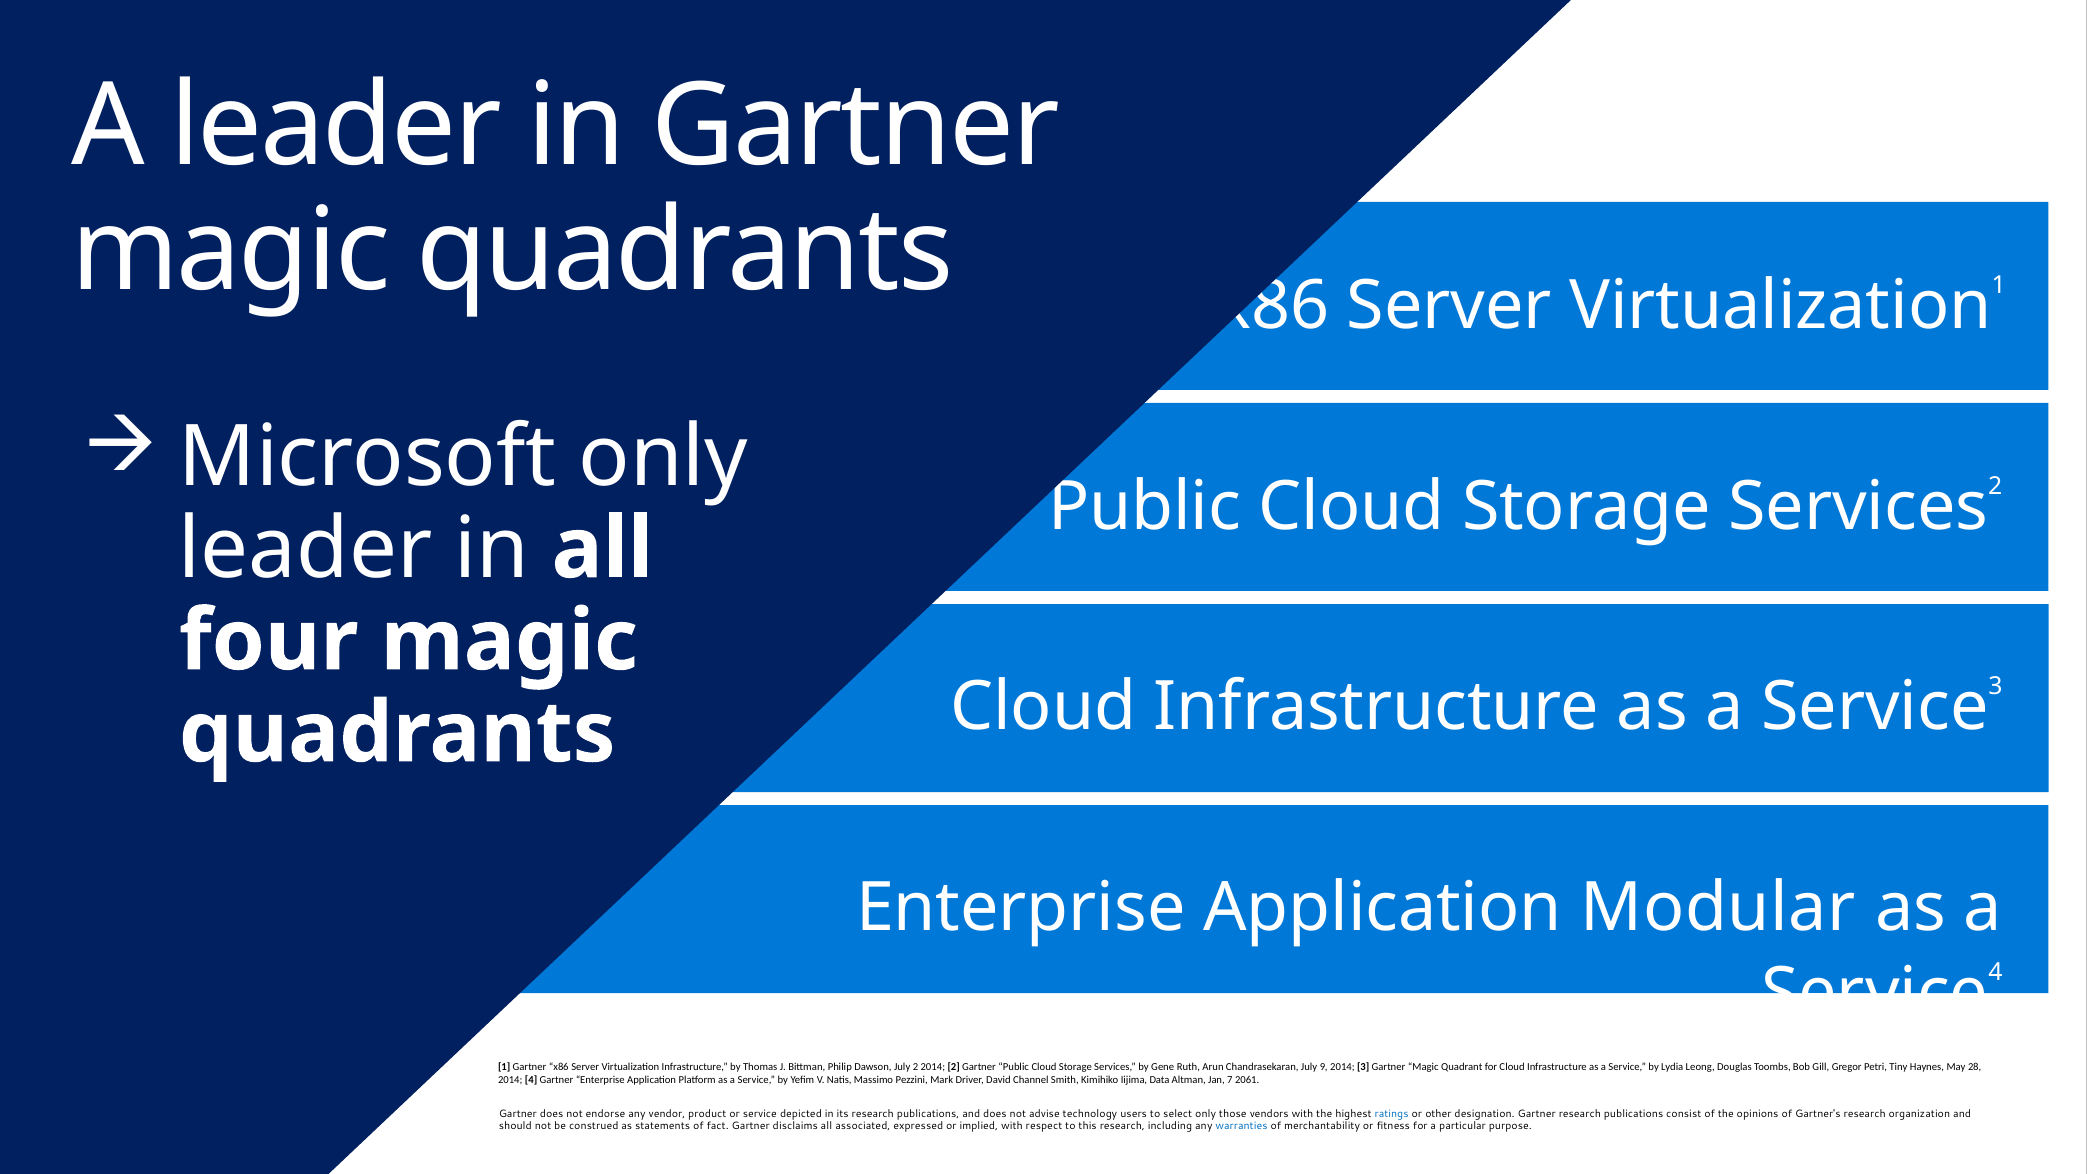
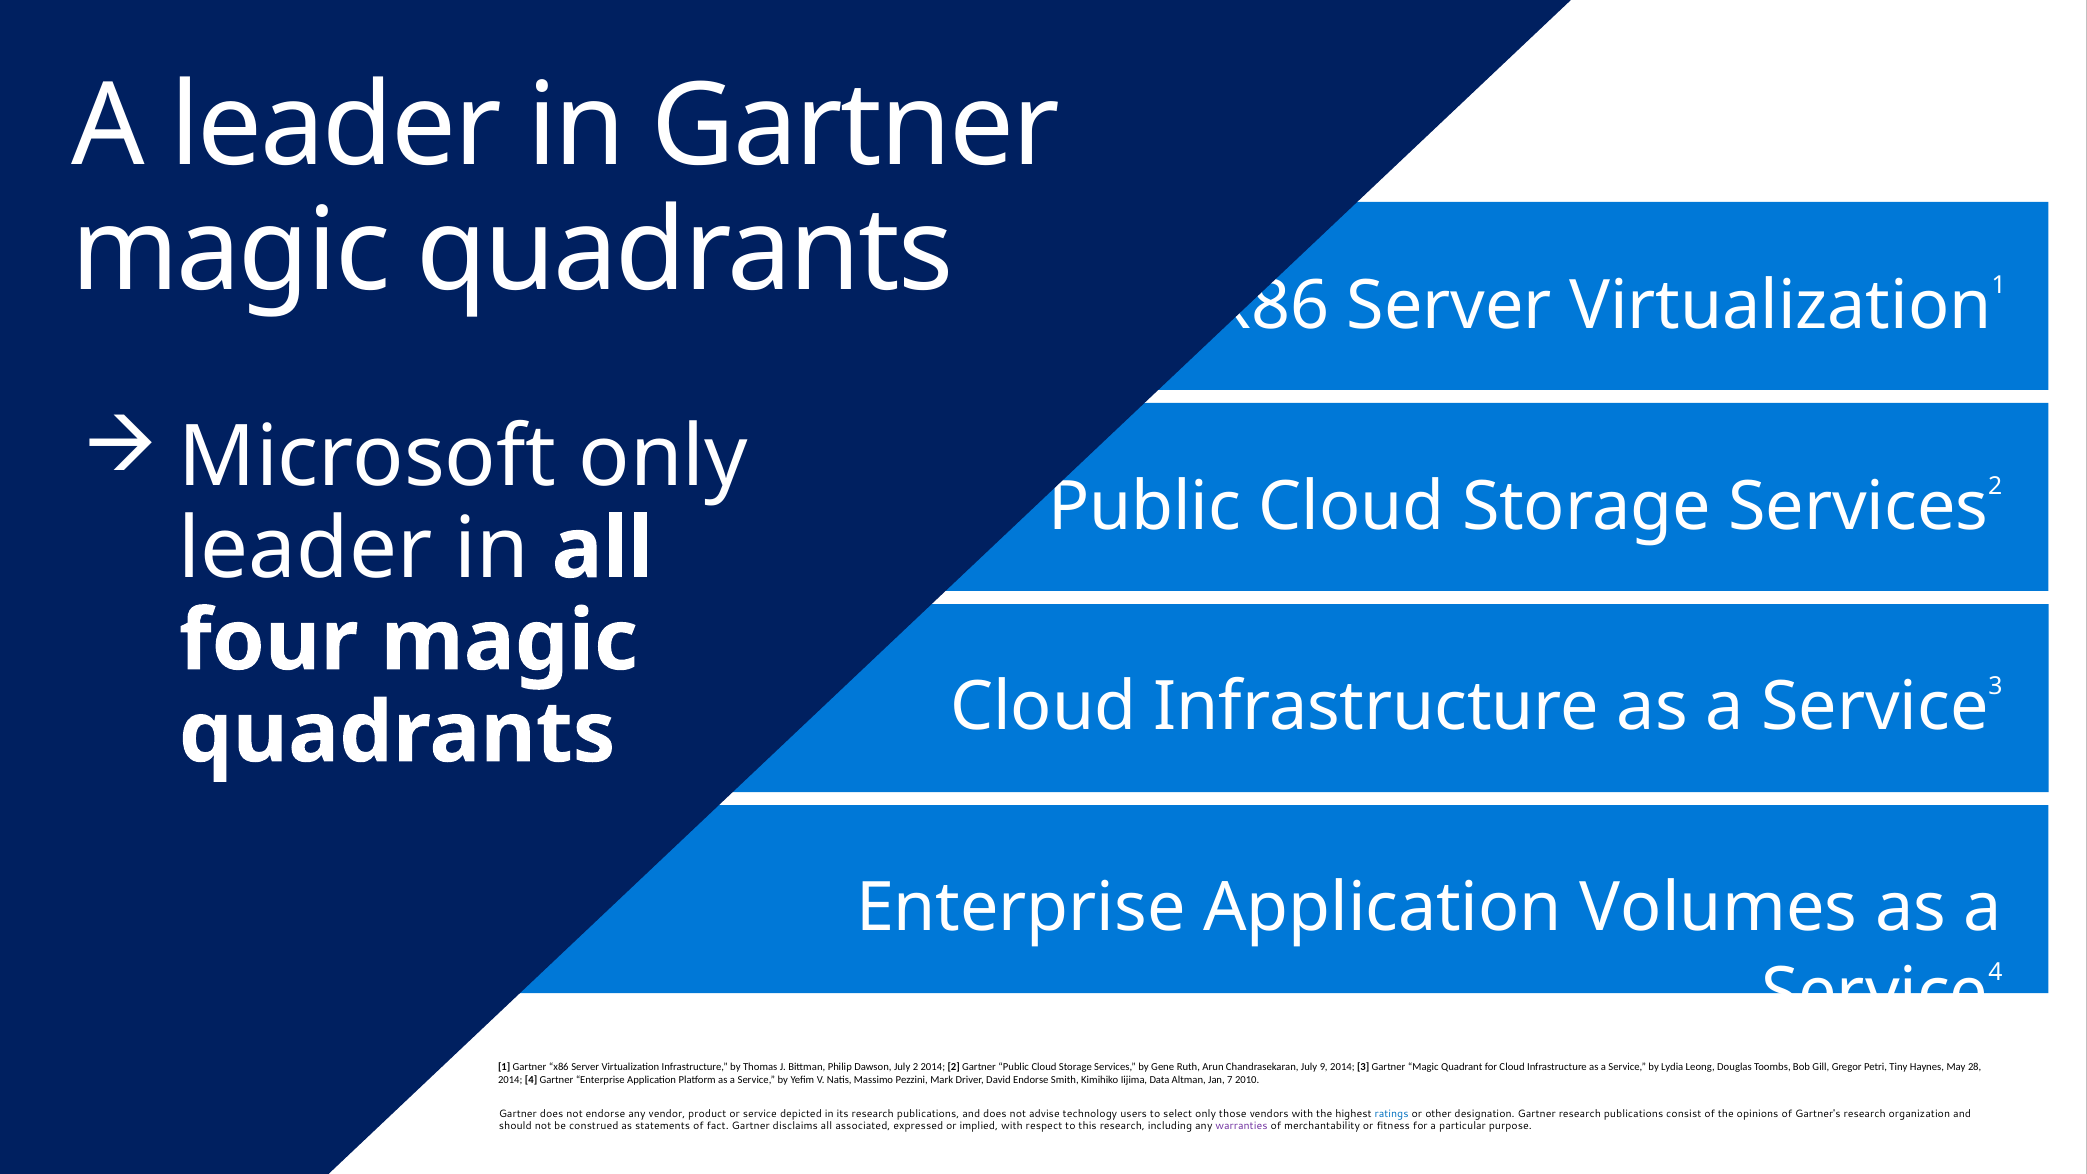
Modular: Modular -> Volumes
David Channel: Channel -> Endorse
2061: 2061 -> 2010
warranties colour: blue -> purple
